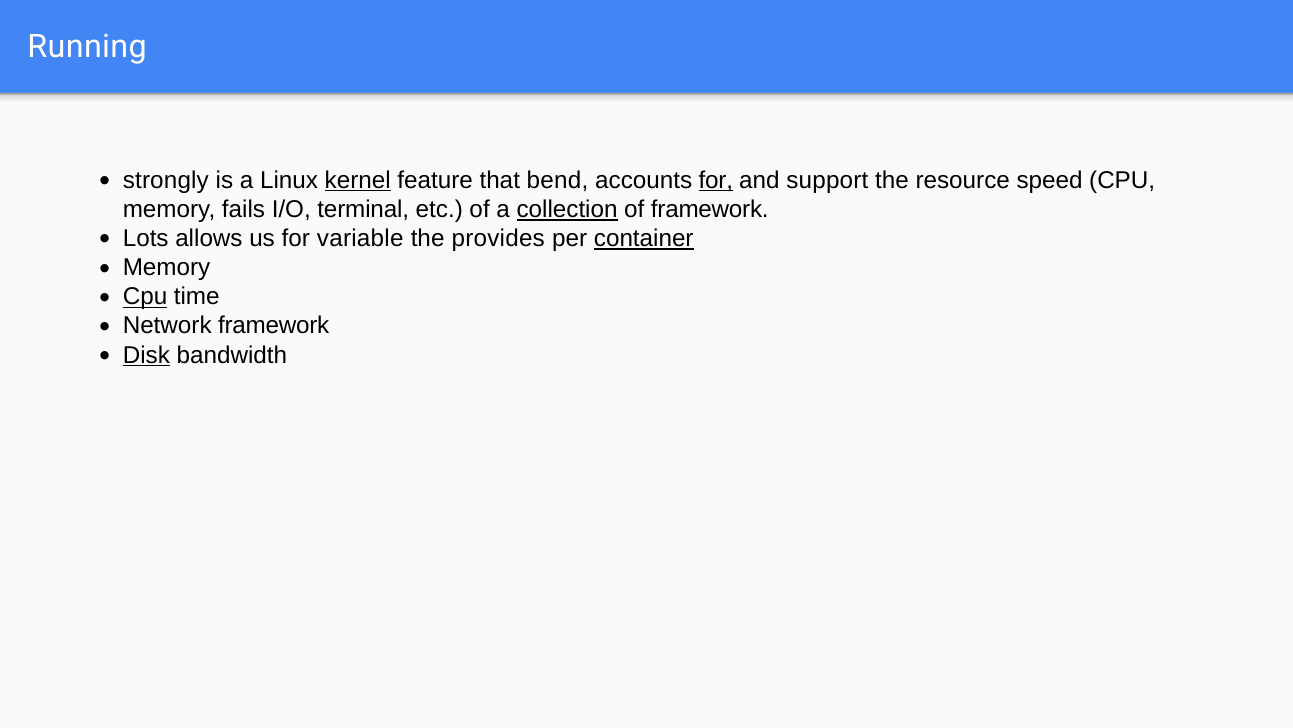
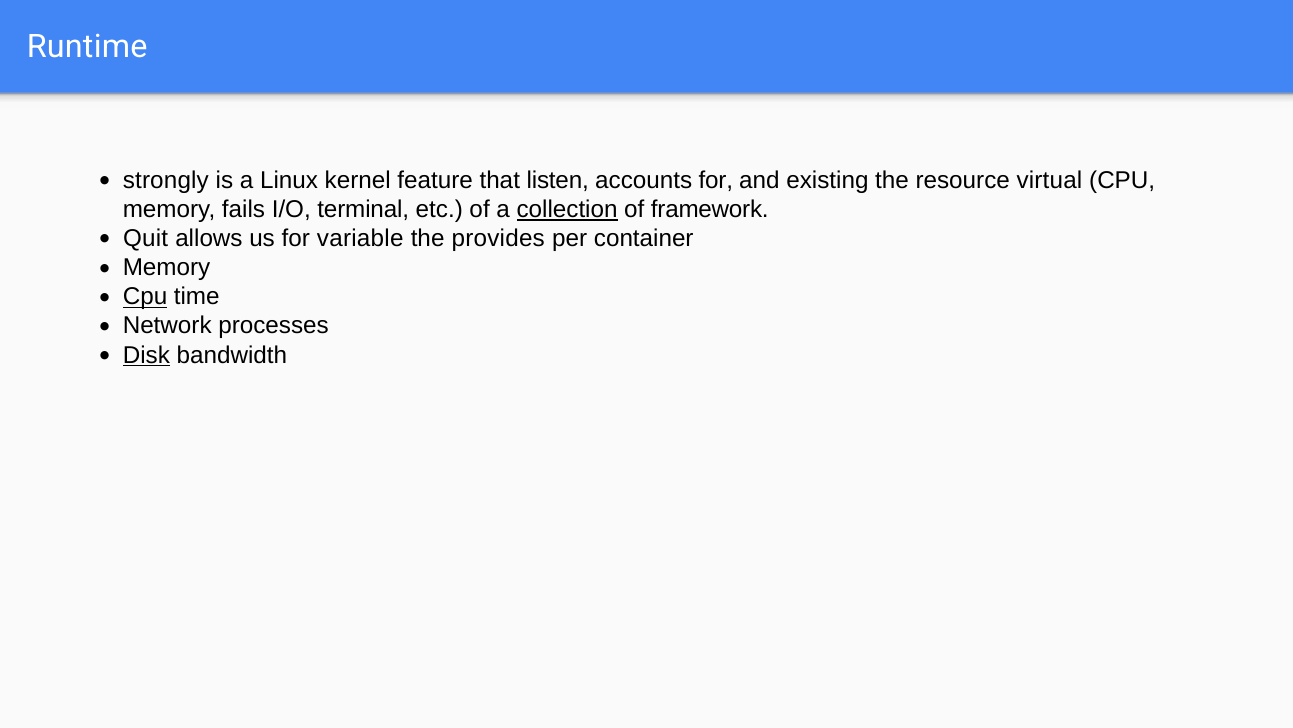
Running: Running -> Runtime
kernel underline: present -> none
bend: bend -> listen
for at (716, 180) underline: present -> none
support: support -> existing
speed: speed -> virtual
Lots: Lots -> Quit
container underline: present -> none
Network framework: framework -> processes
